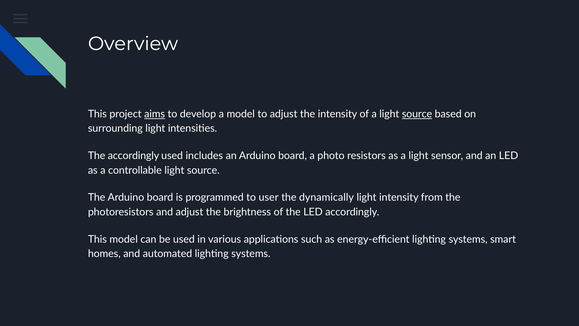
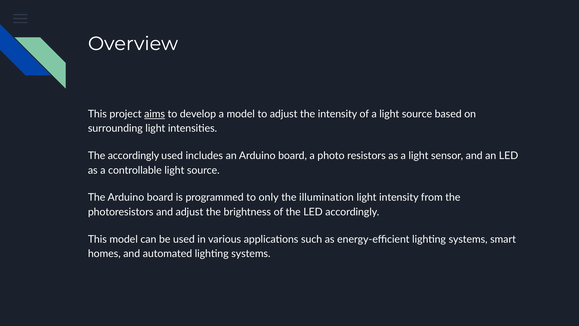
source at (417, 114) underline: present -> none
user: user -> only
dynamically: dynamically -> illumination
